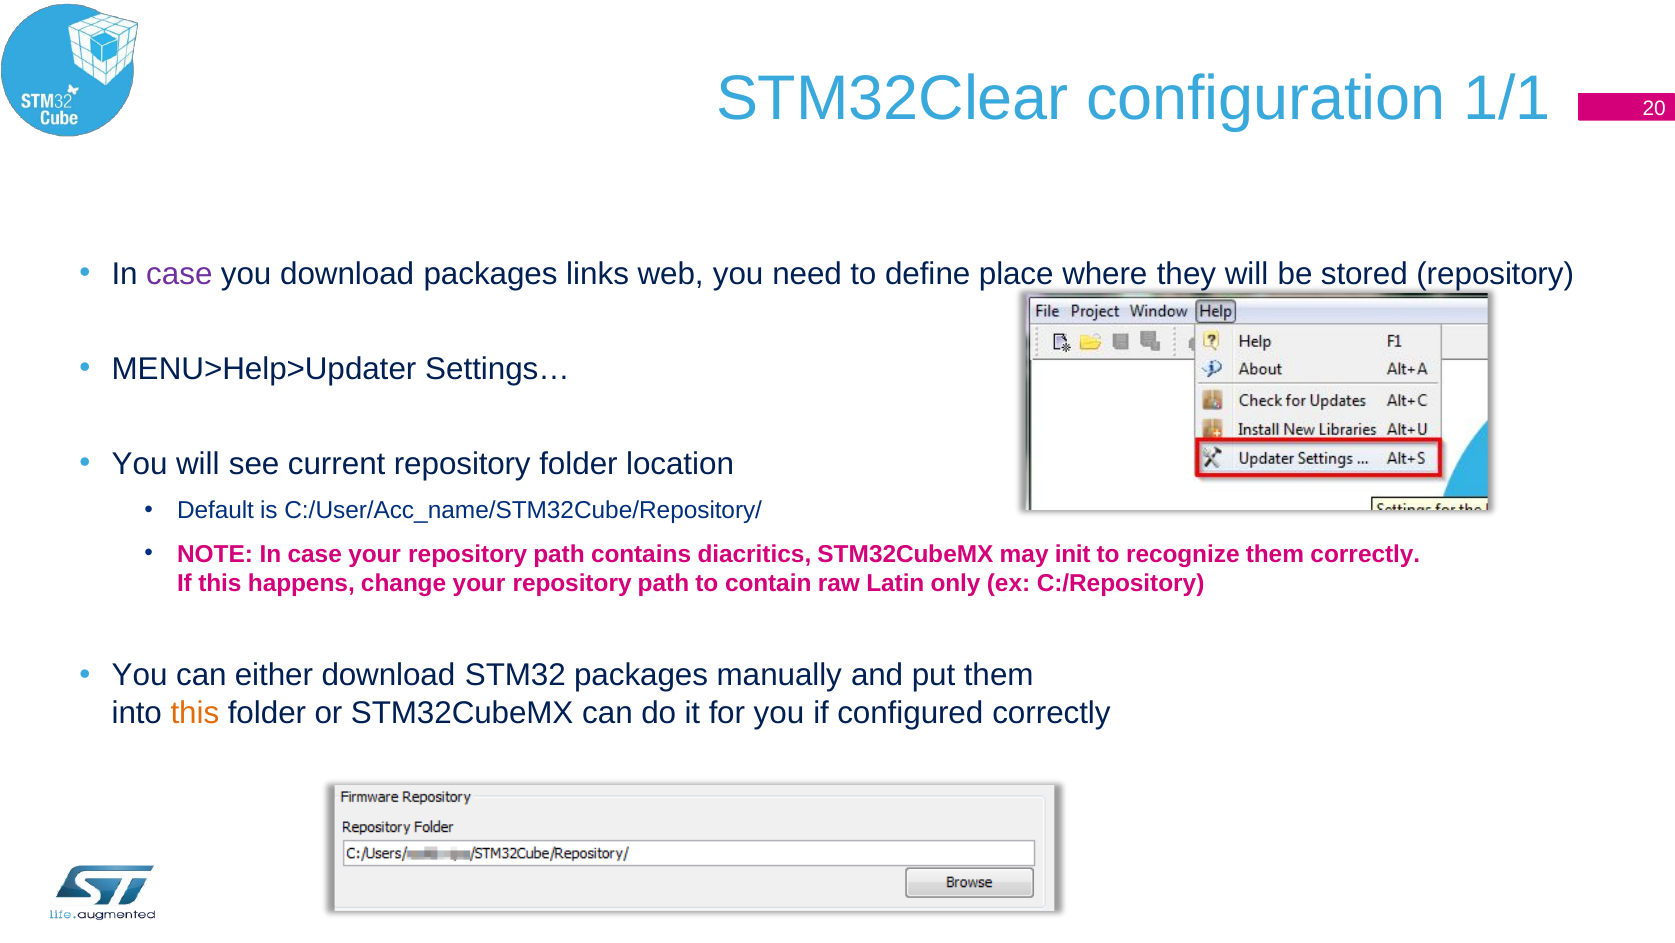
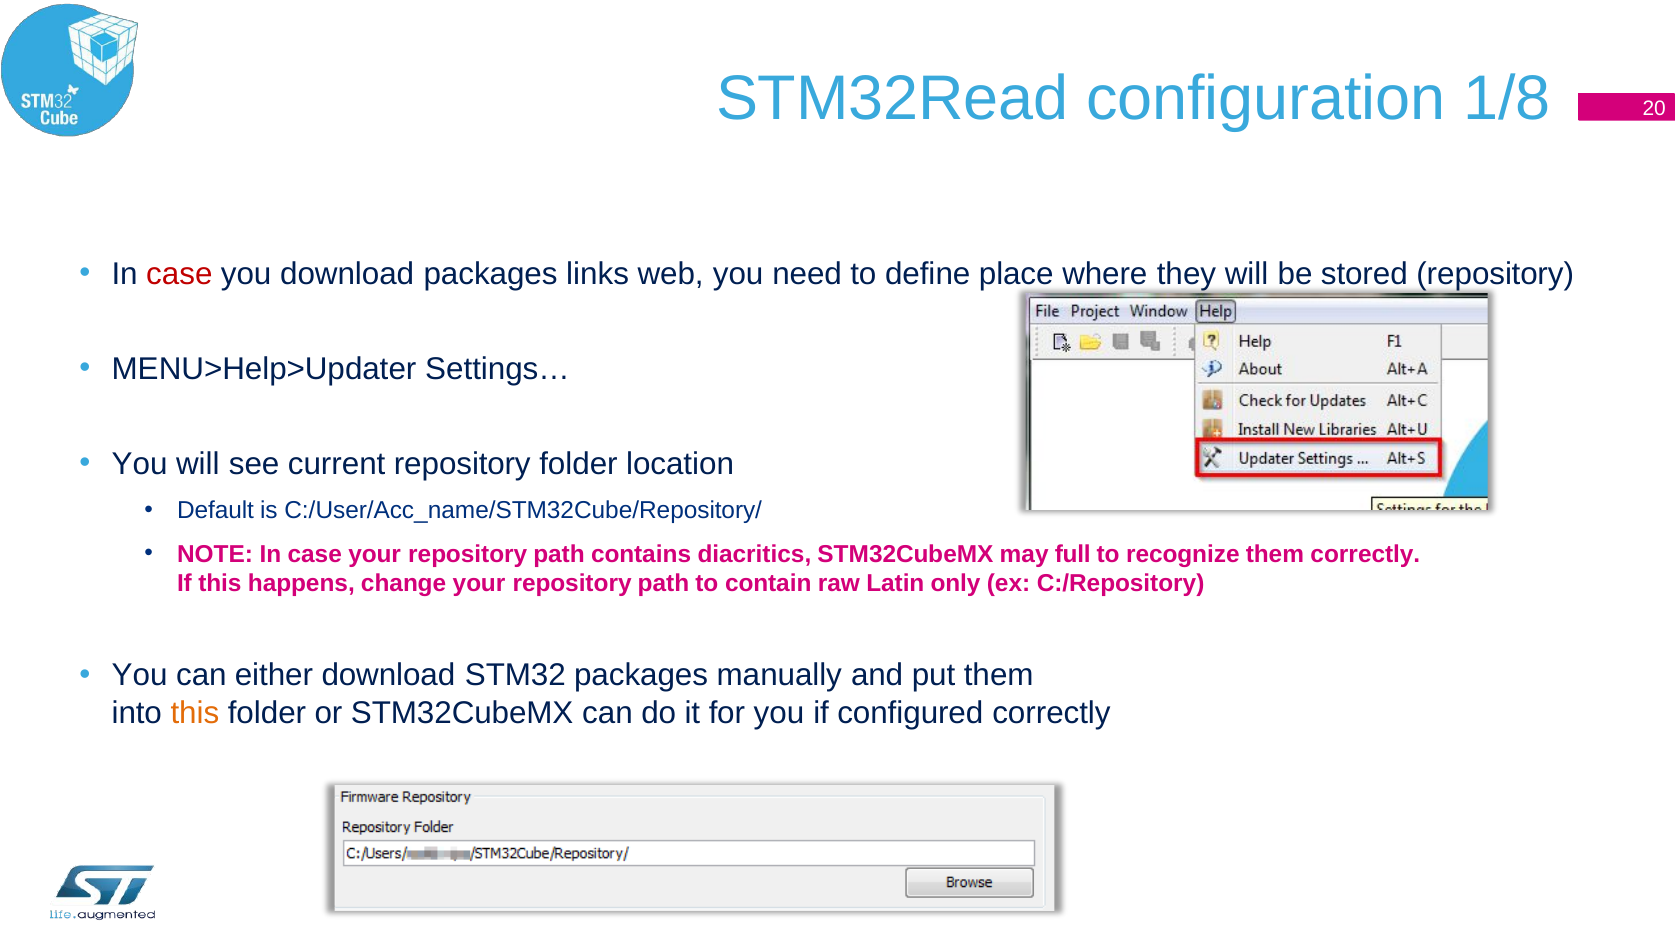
STM32Clear: STM32Clear -> STM32Read
1/1: 1/1 -> 1/8
case at (179, 274) colour: purple -> red
init: init -> full
